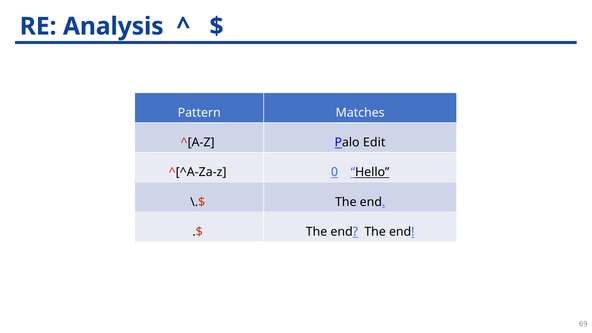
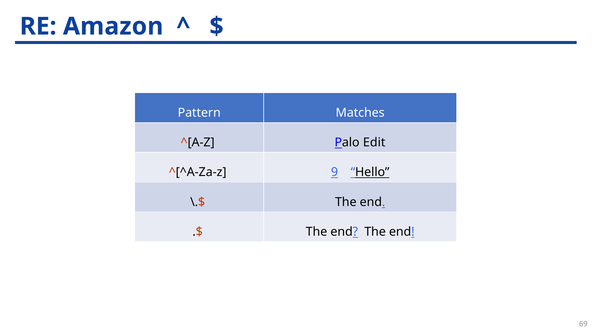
Analysis: Analysis -> Amazon
0: 0 -> 9
